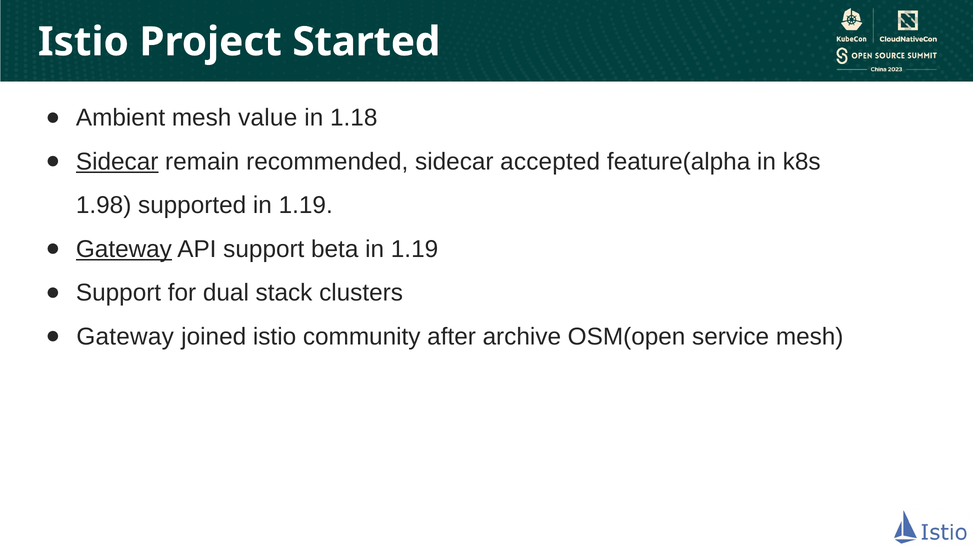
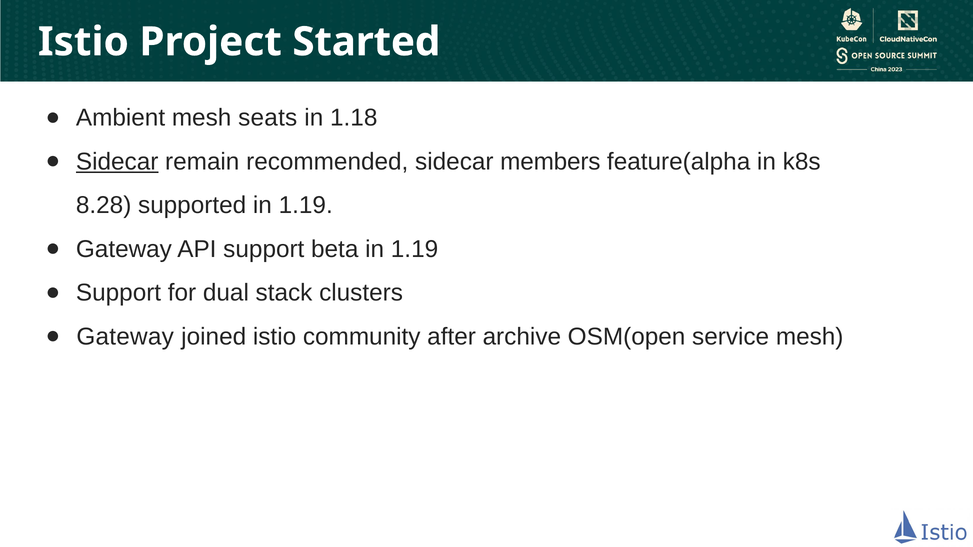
value: value -> seats
accepted: accepted -> members
1.98: 1.98 -> 8.28
Gateway at (124, 249) underline: present -> none
